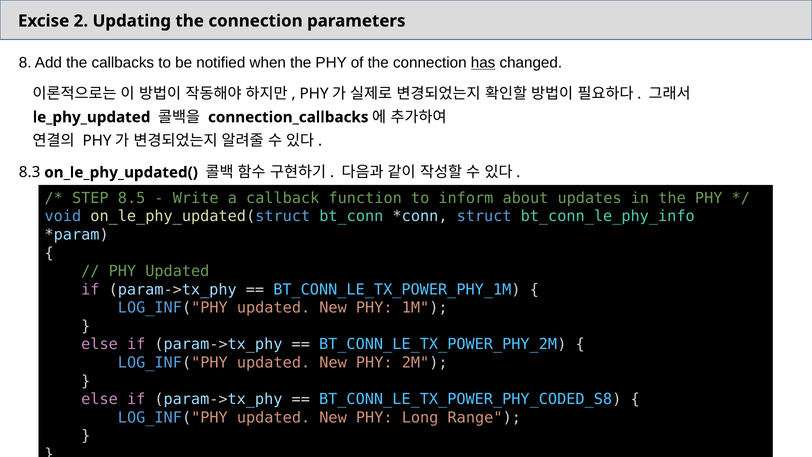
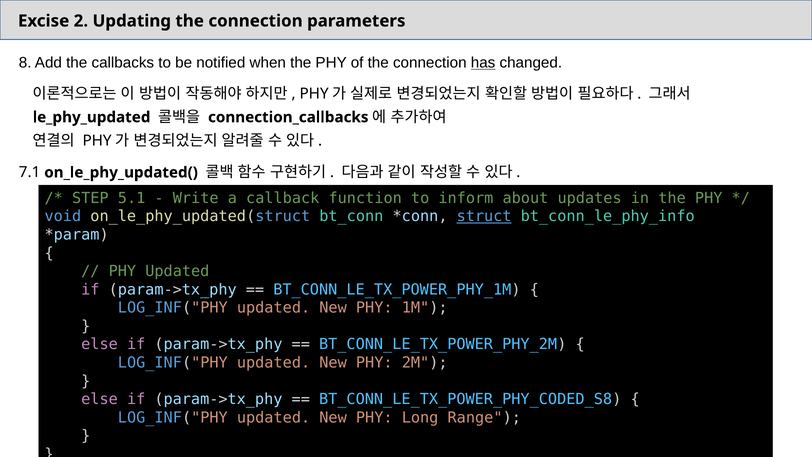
8.3: 8.3 -> 7.1
8.5: 8.5 -> 5.1
struct underline: none -> present
